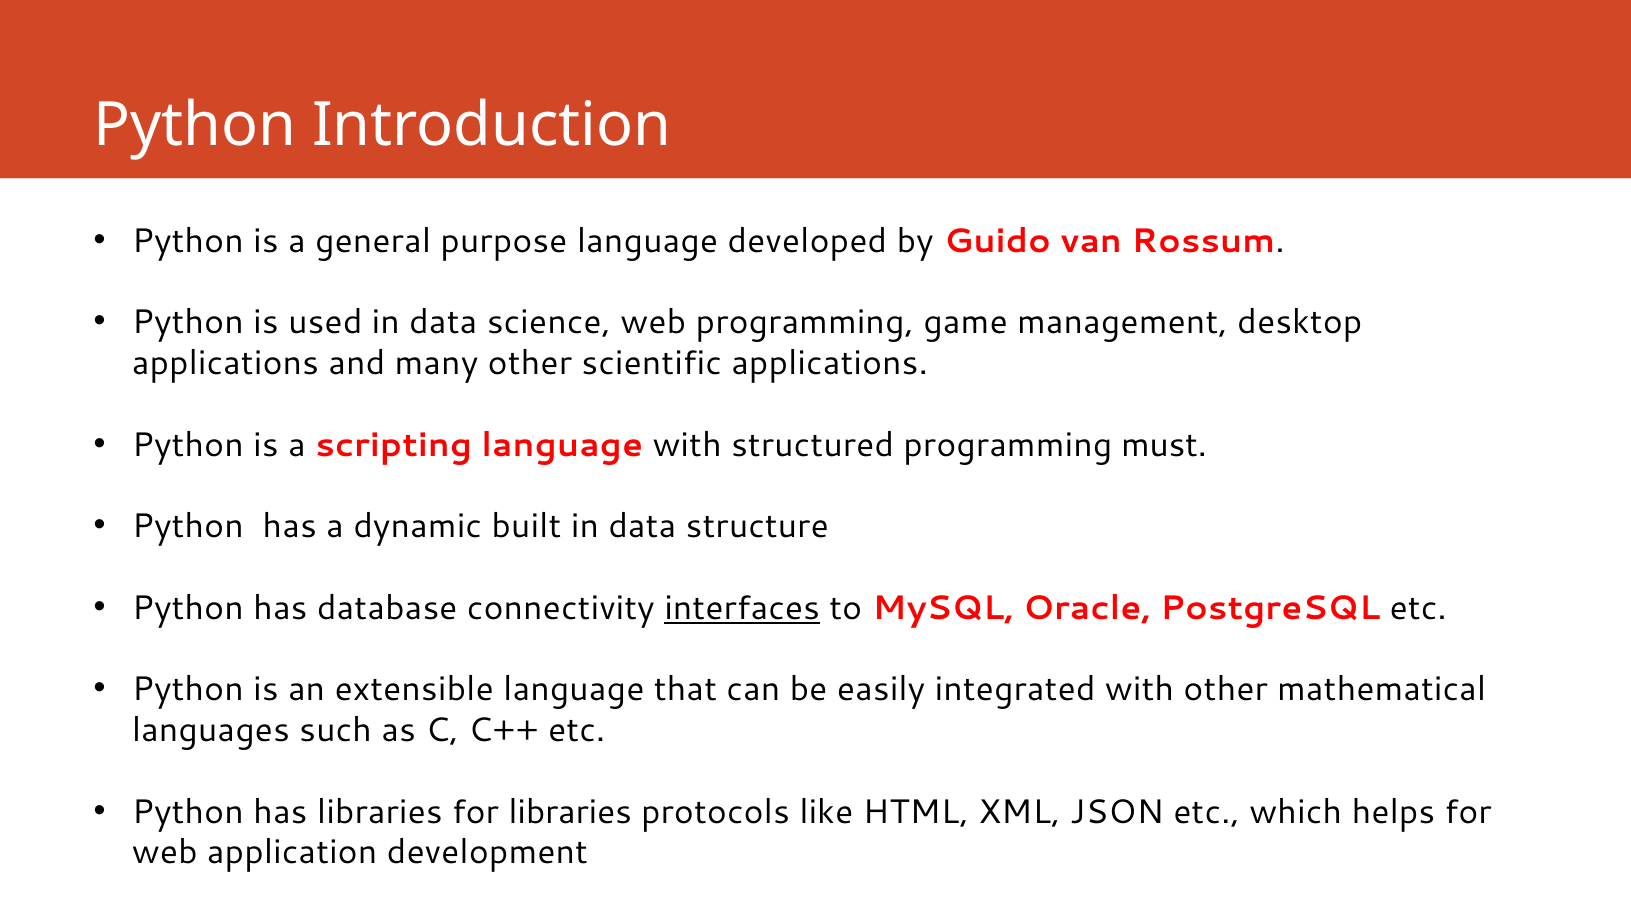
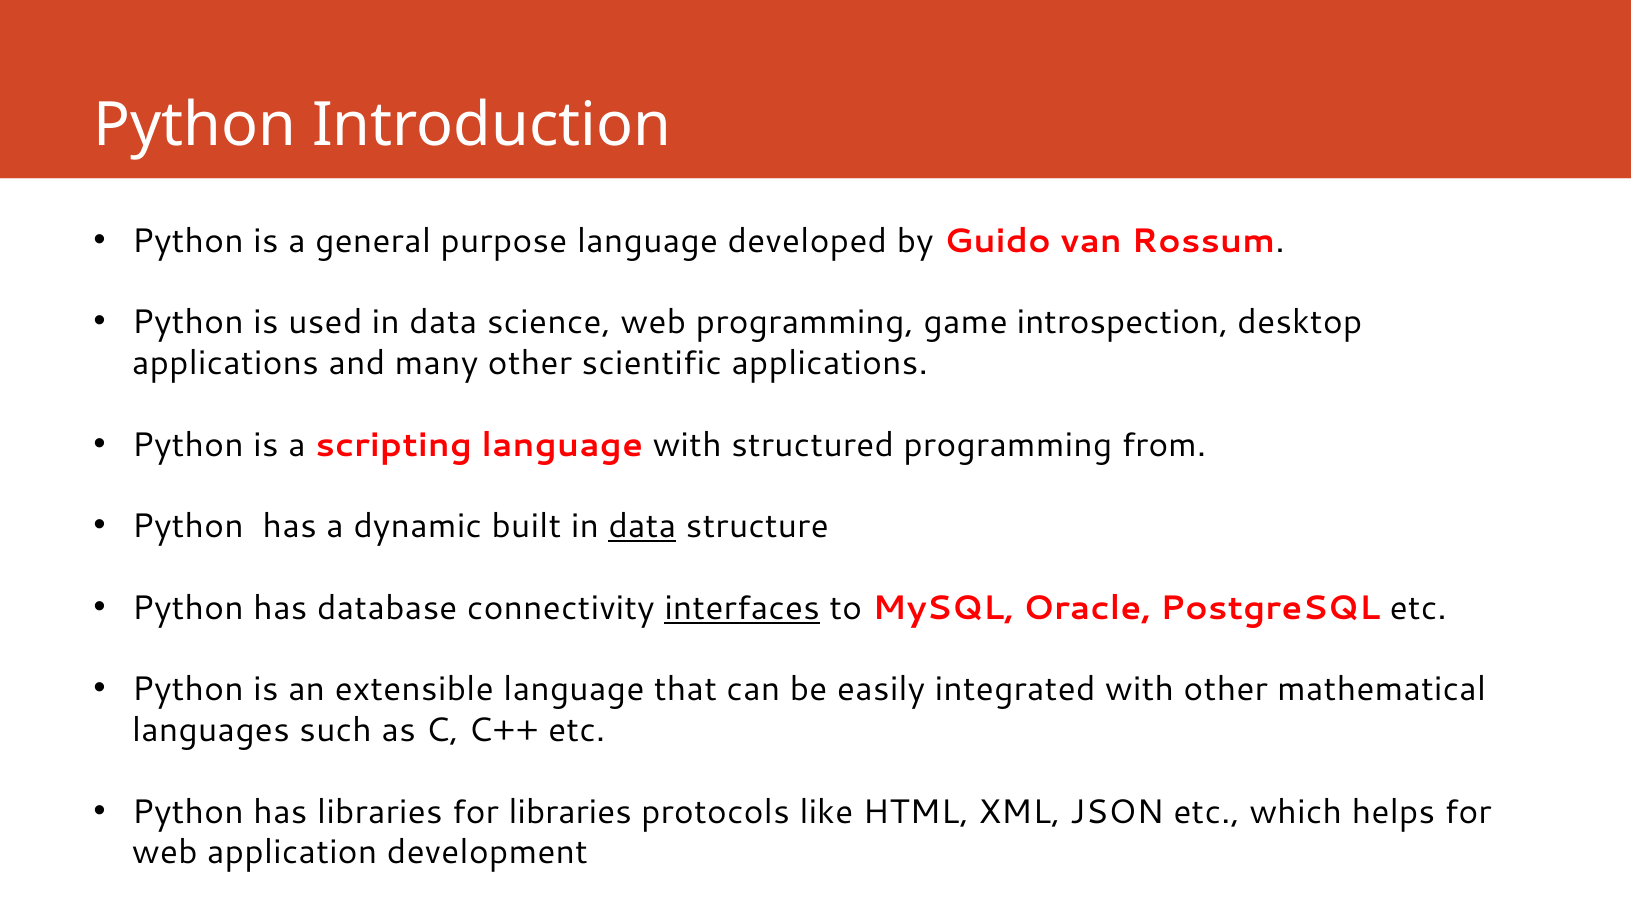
management: management -> introspection
must: must -> from
data at (642, 527) underline: none -> present
